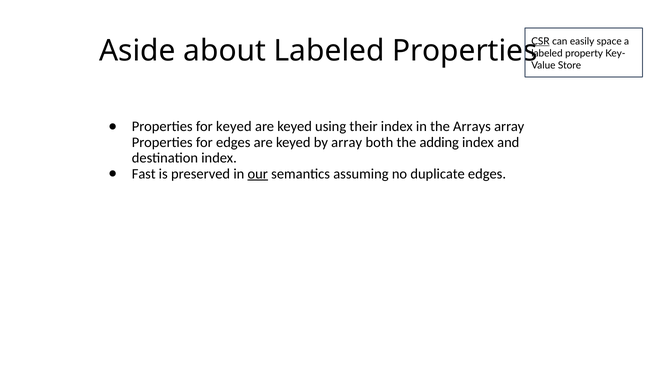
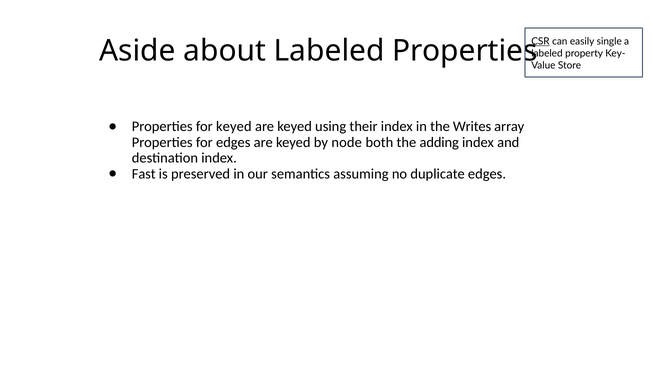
space: space -> single
Arrays: Arrays -> Writes
by array: array -> node
our underline: present -> none
